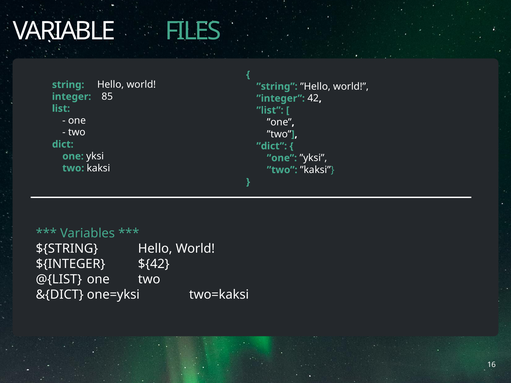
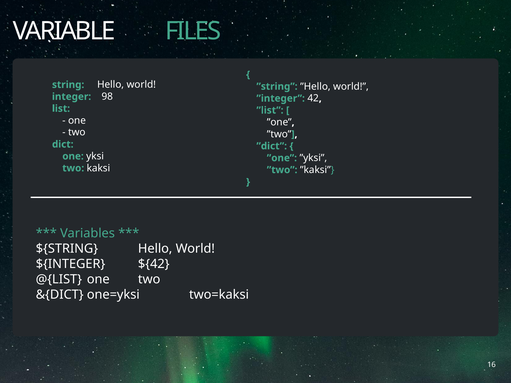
85: 85 -> 98
